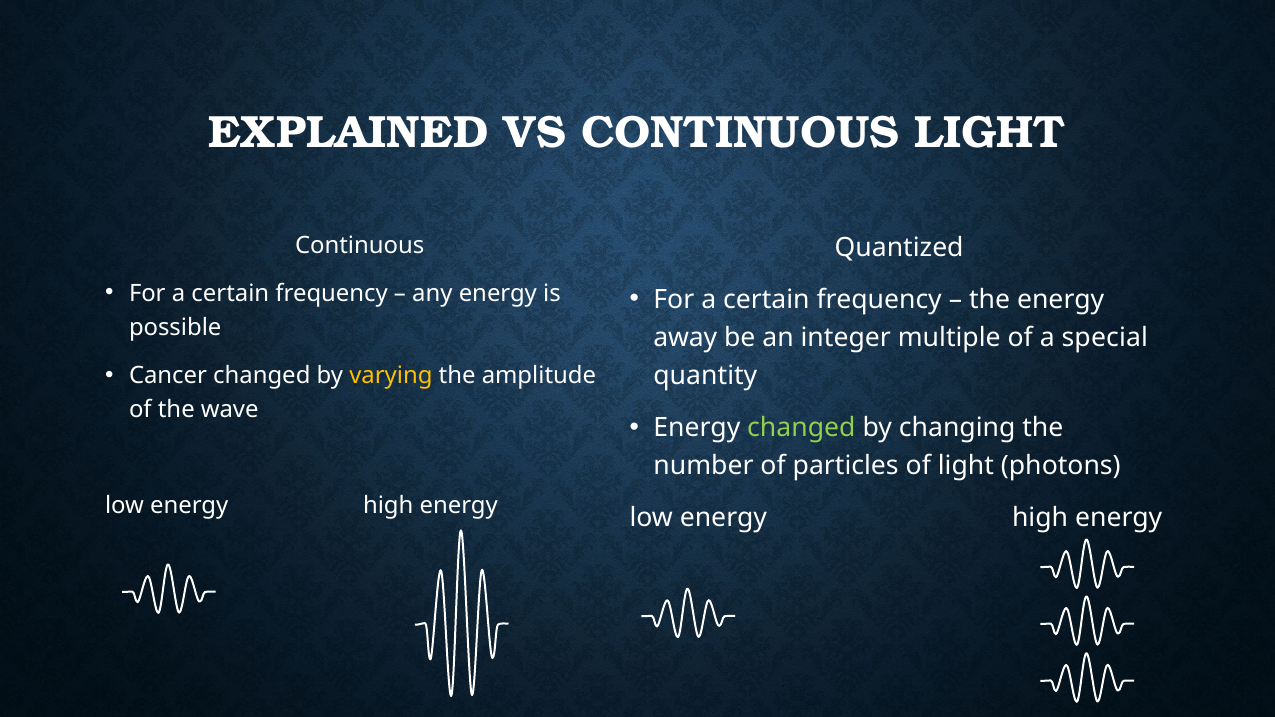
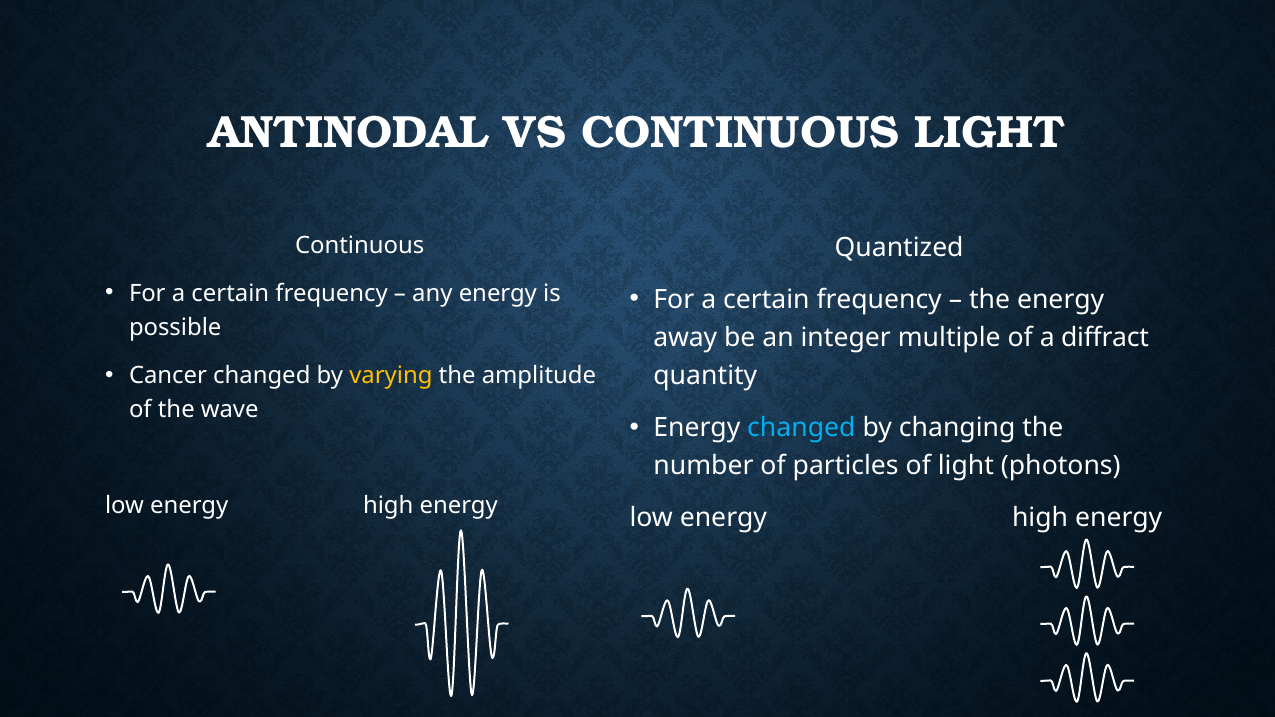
EXPLAINED: EXPLAINED -> ANTINODAL
special: special -> diffract
changed at (801, 428) colour: light green -> light blue
